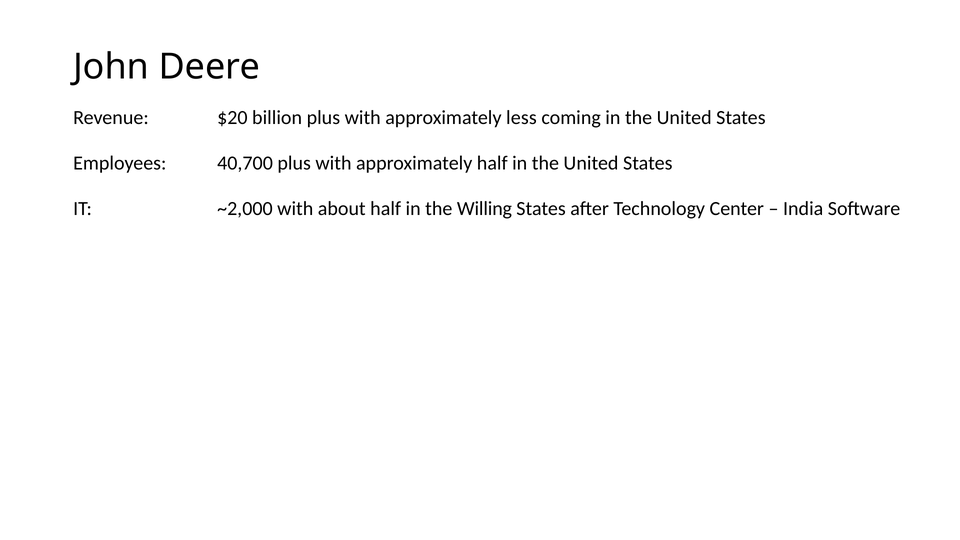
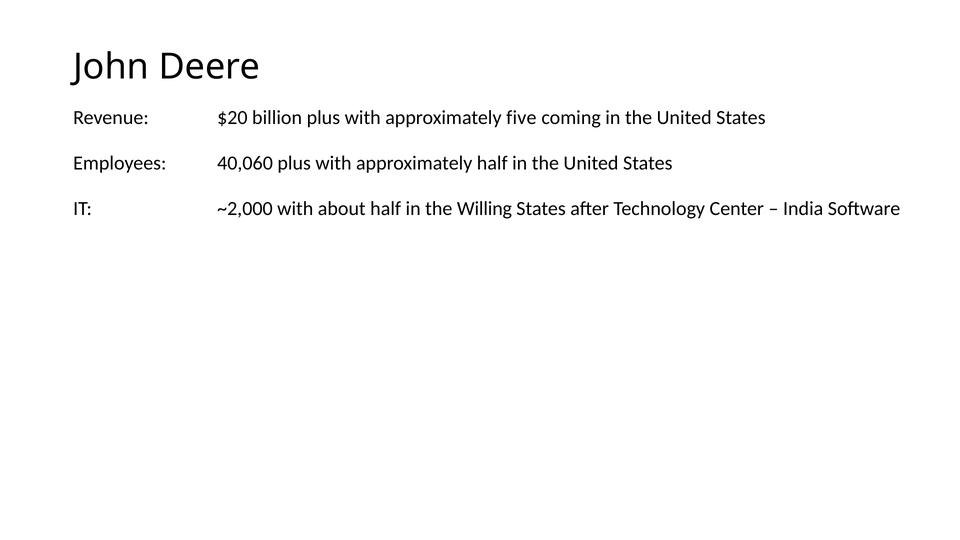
less: less -> five
40,700: 40,700 -> 40,060
